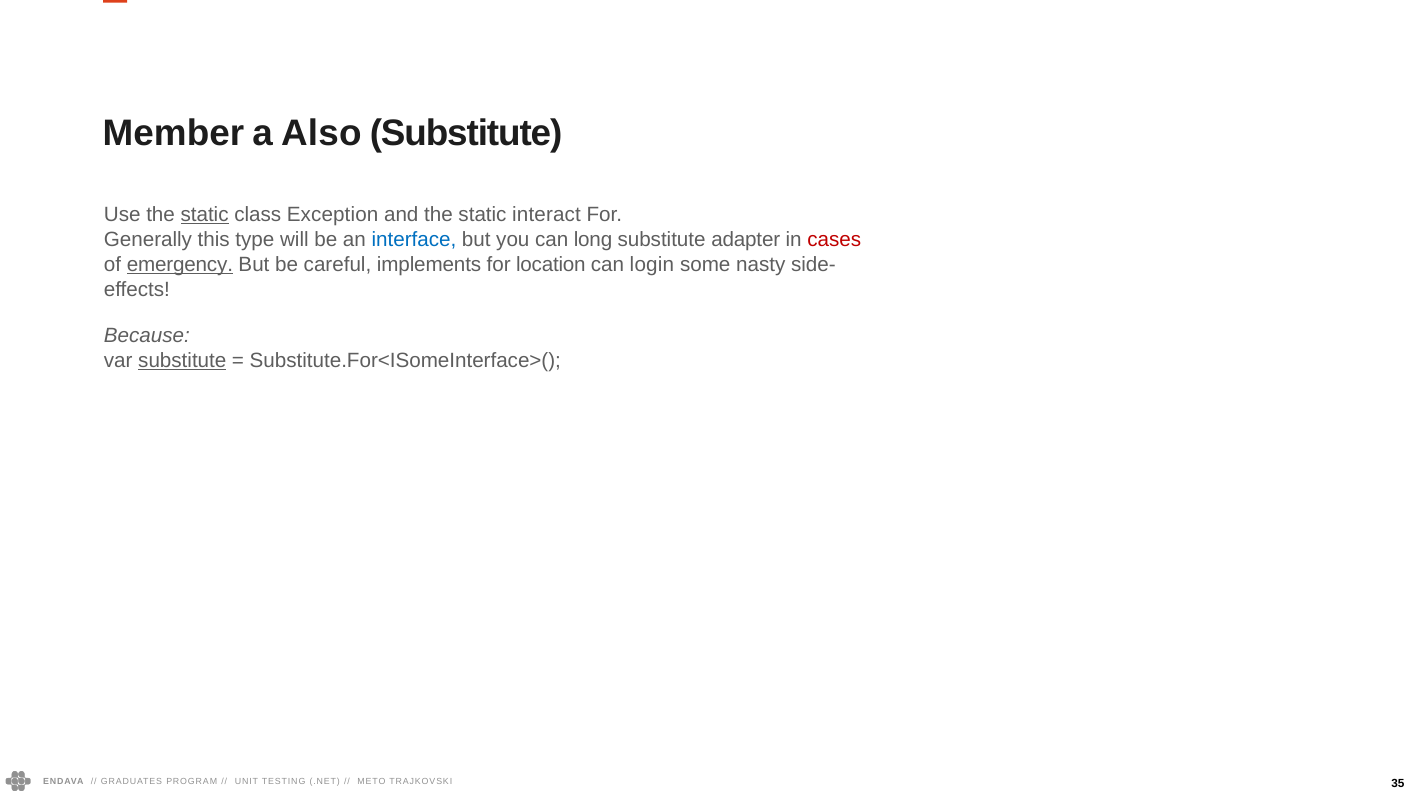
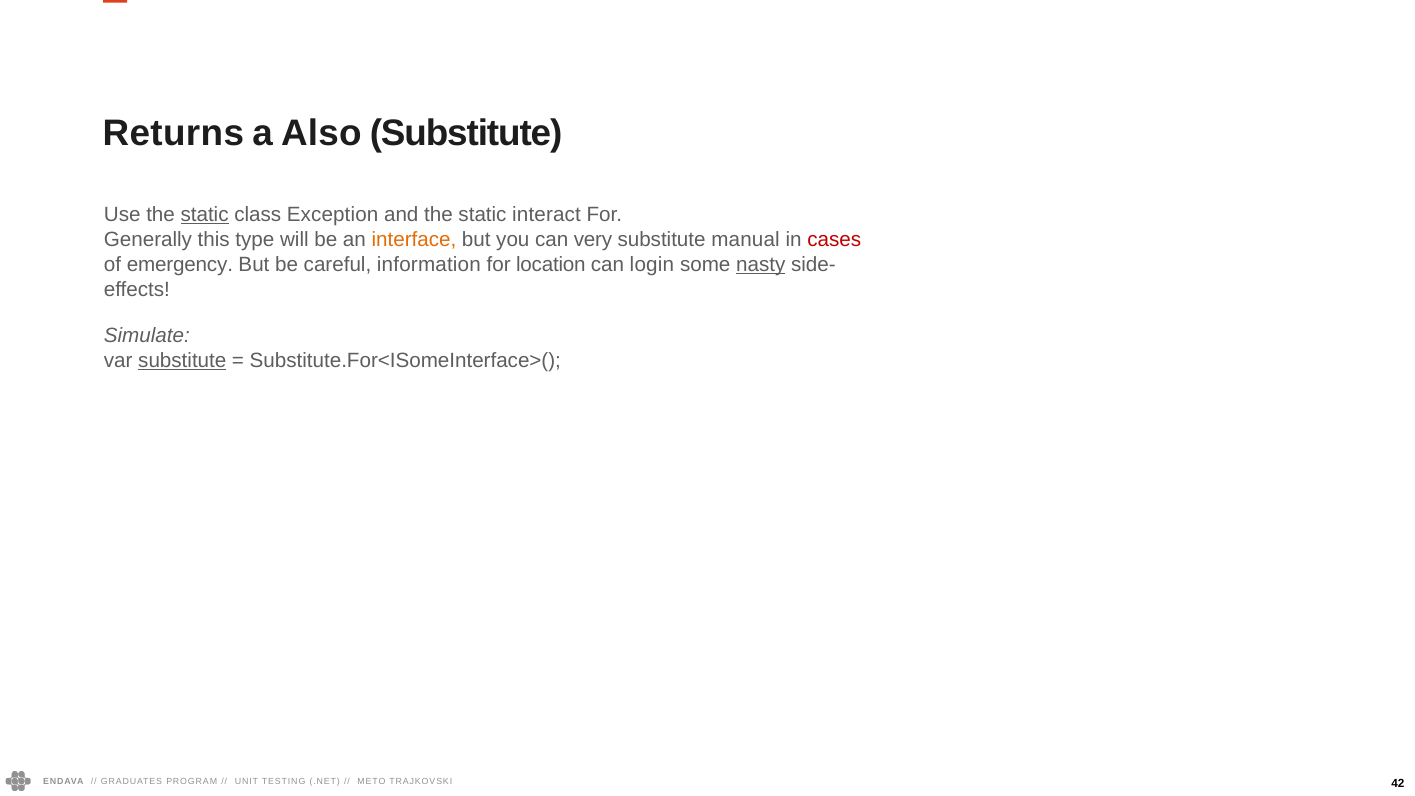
Member: Member -> Returns
interface colour: blue -> orange
long: long -> very
adapter: adapter -> manual
emergency underline: present -> none
implements: implements -> information
nasty underline: none -> present
Because: Because -> Simulate
35: 35 -> 42
